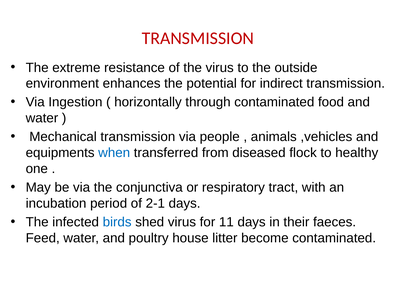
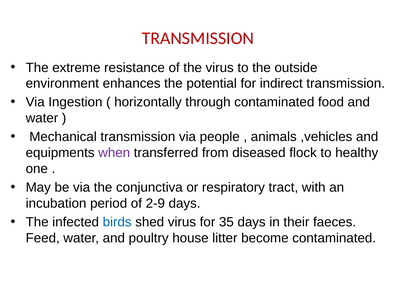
when colour: blue -> purple
2-1: 2-1 -> 2-9
11: 11 -> 35
